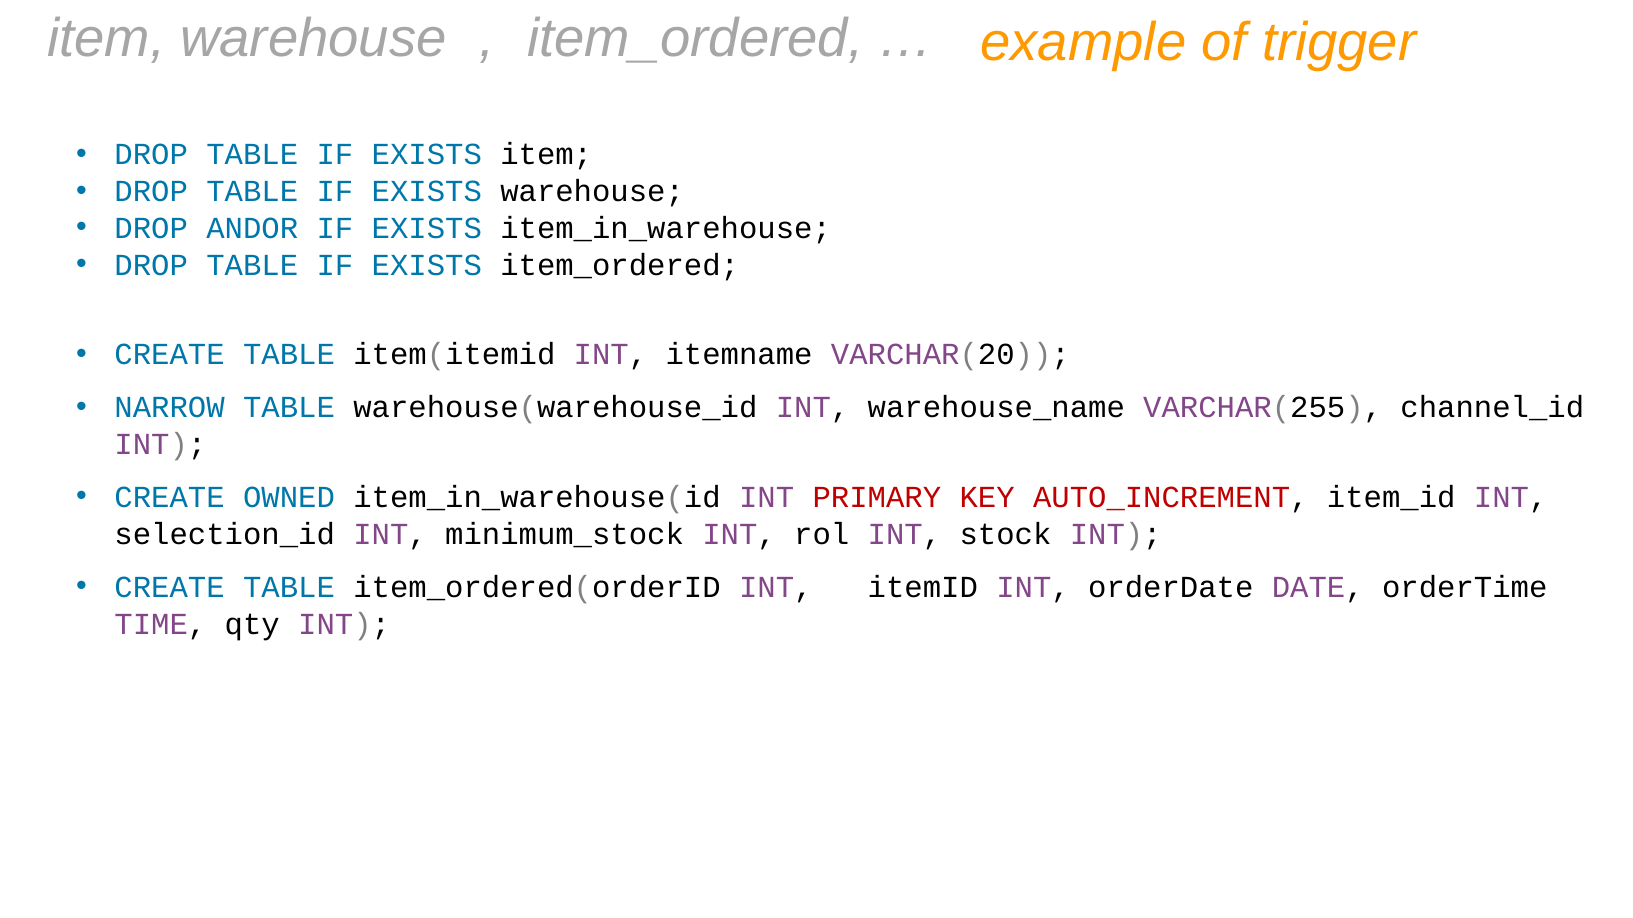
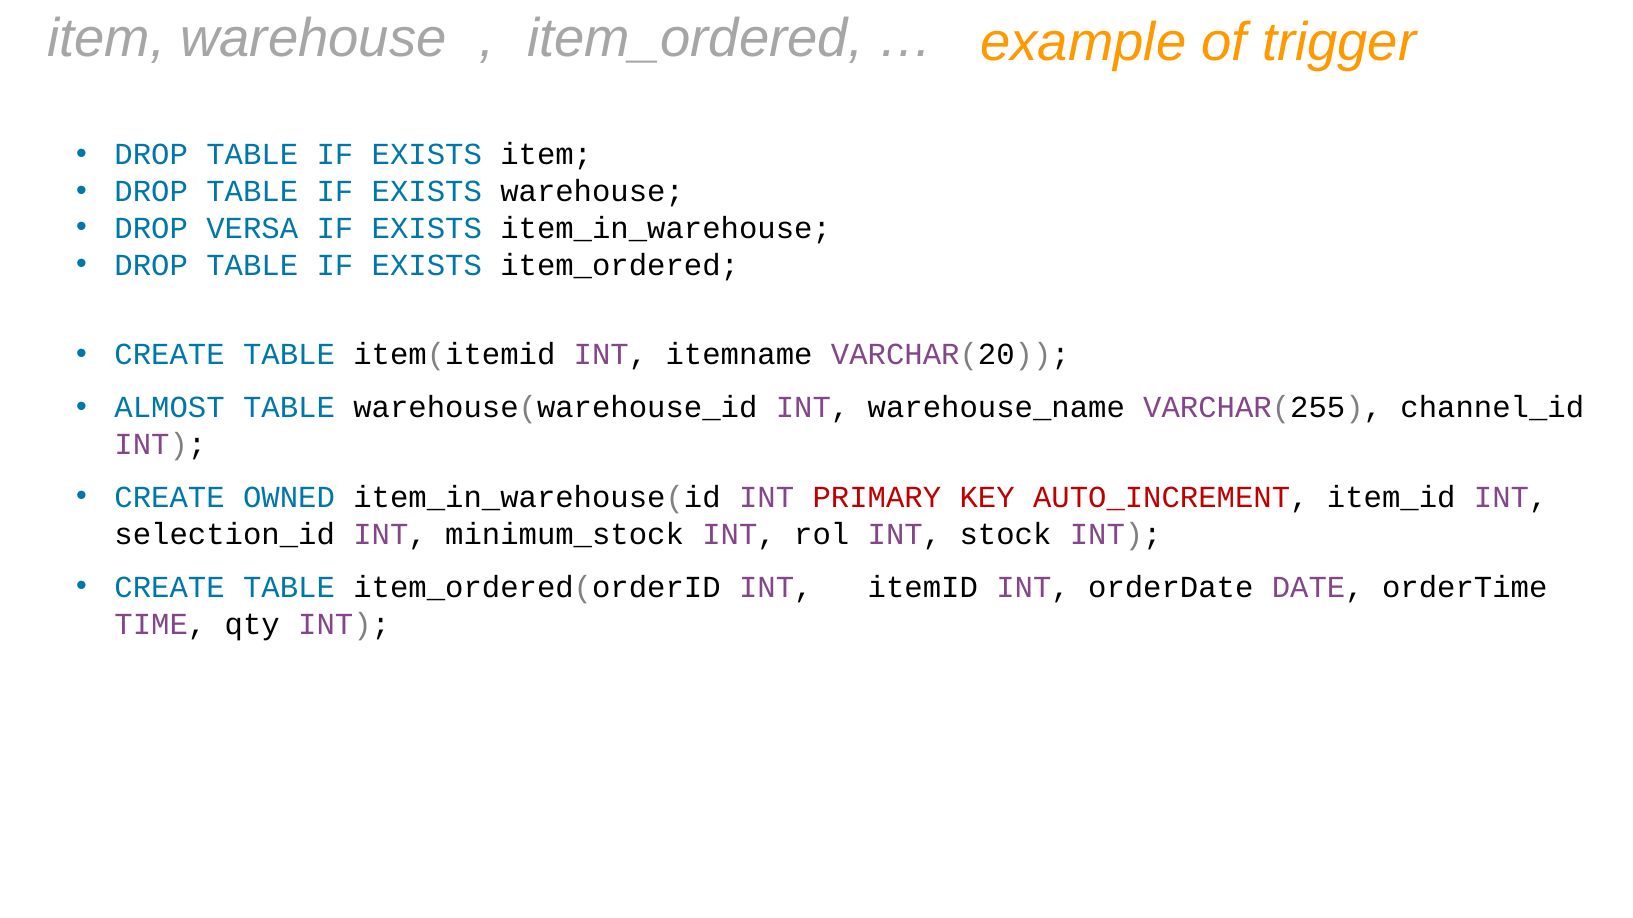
ANDOR: ANDOR -> VERSA
NARROW: NARROW -> ALMOST
